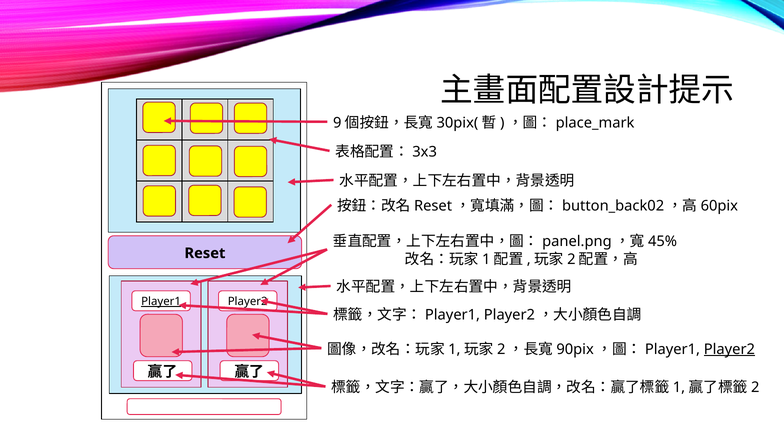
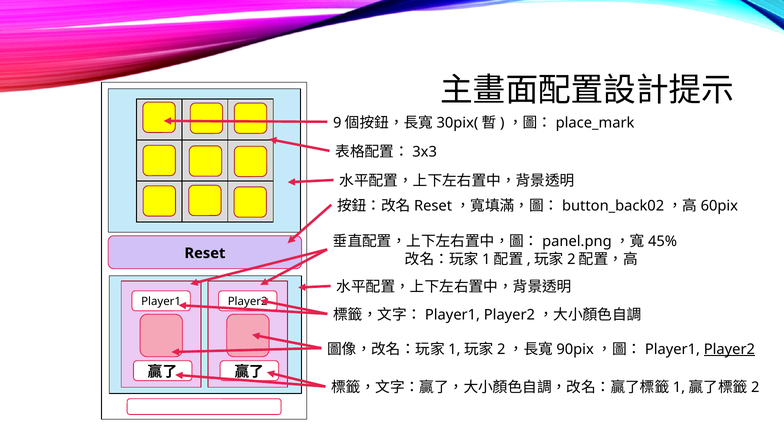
Player1 underline: present -> none
